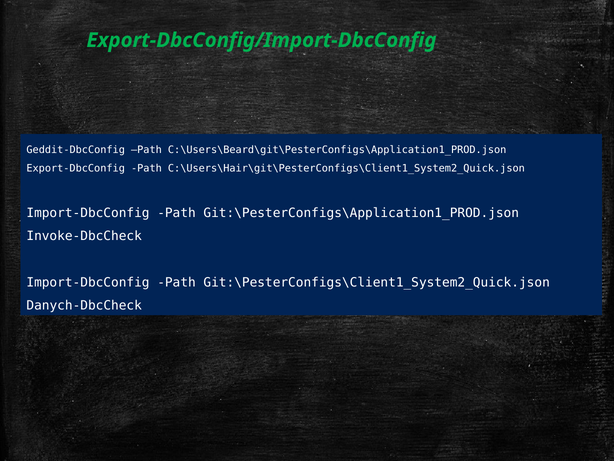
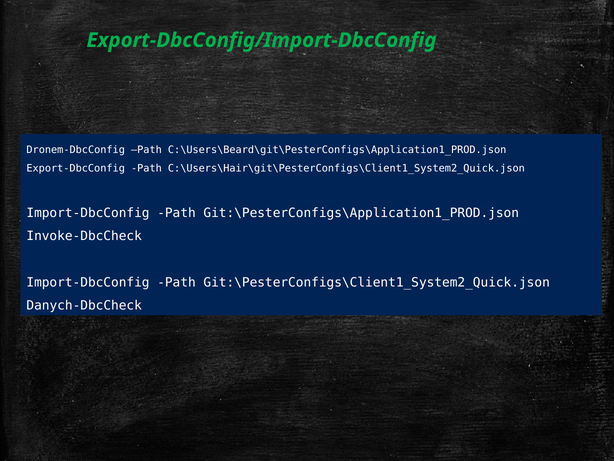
Geddit-DbcConfig: Geddit-DbcConfig -> Dronem-DbcConfig
